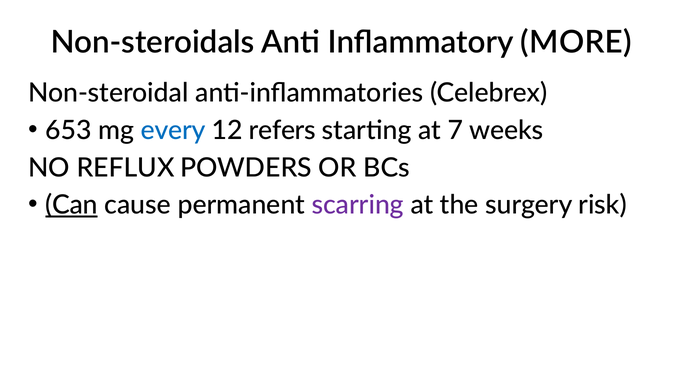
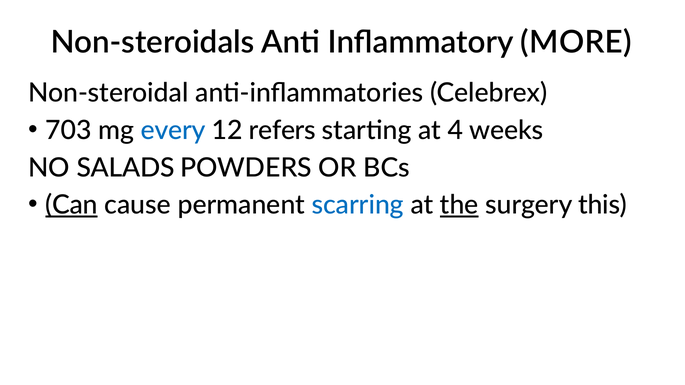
653: 653 -> 703
7: 7 -> 4
REFLUX: REFLUX -> SALADS
scarring colour: purple -> blue
the underline: none -> present
risk: risk -> this
